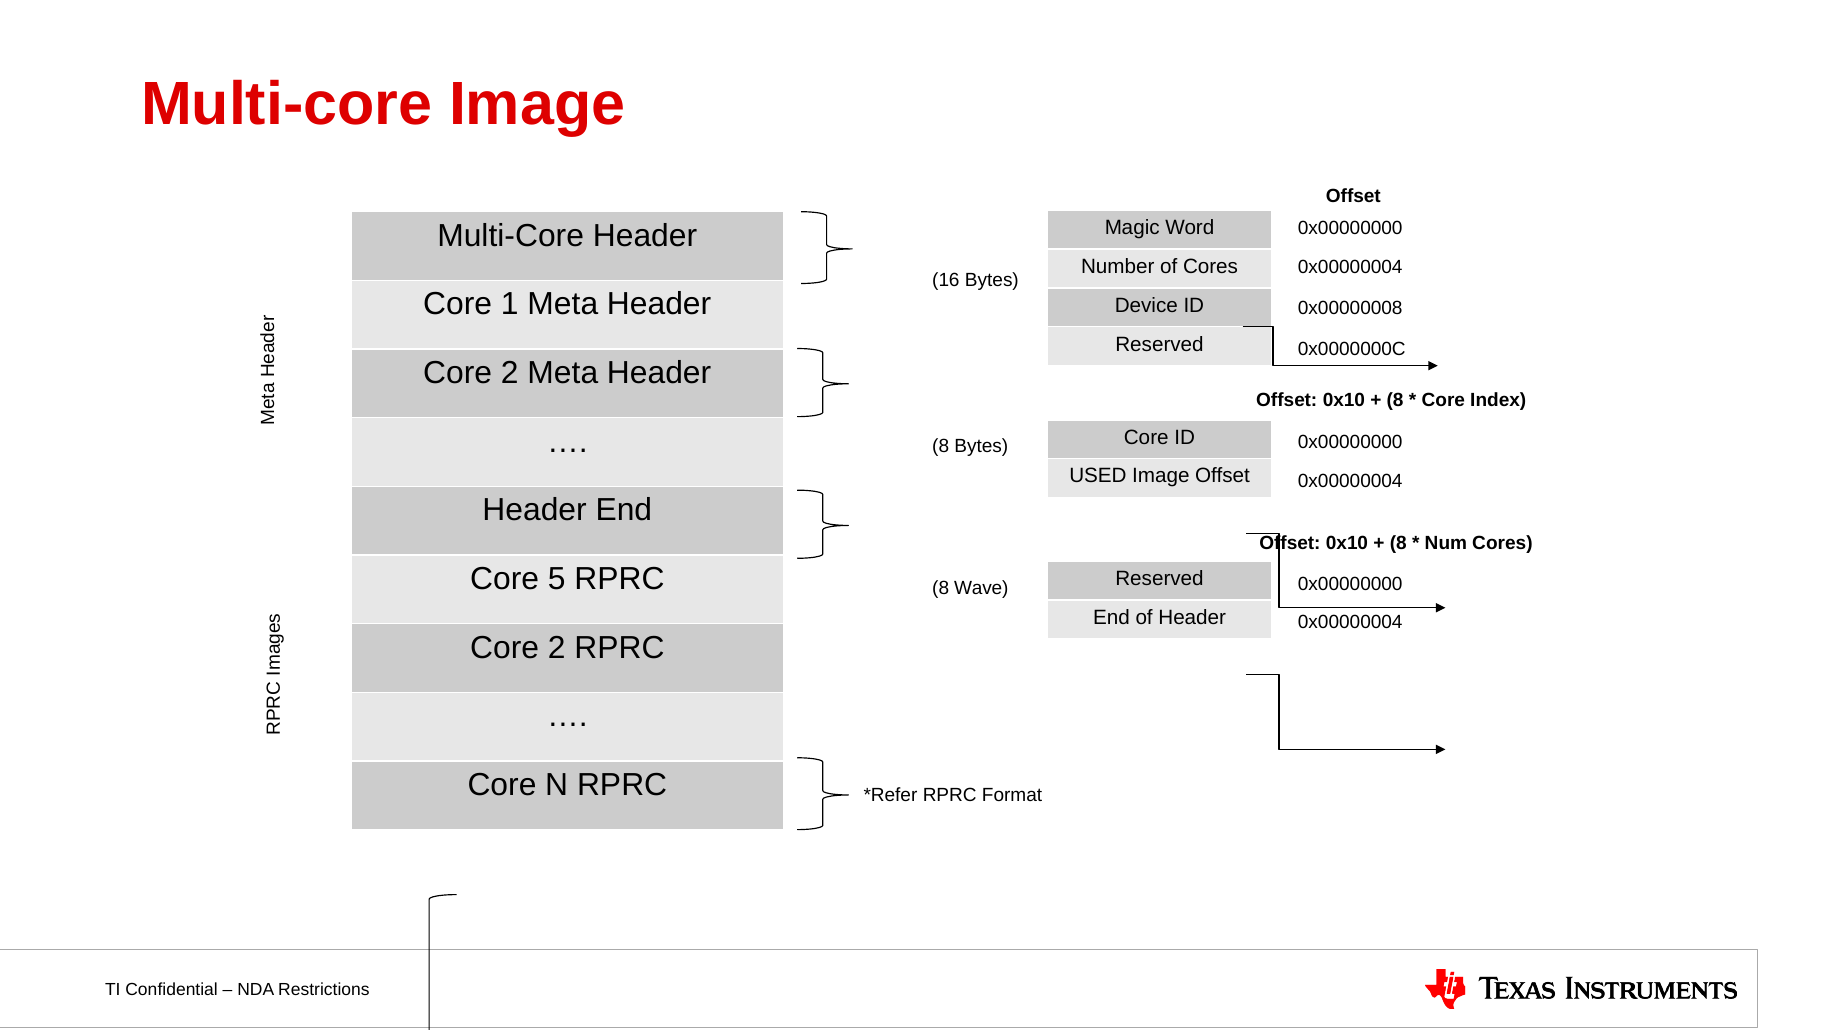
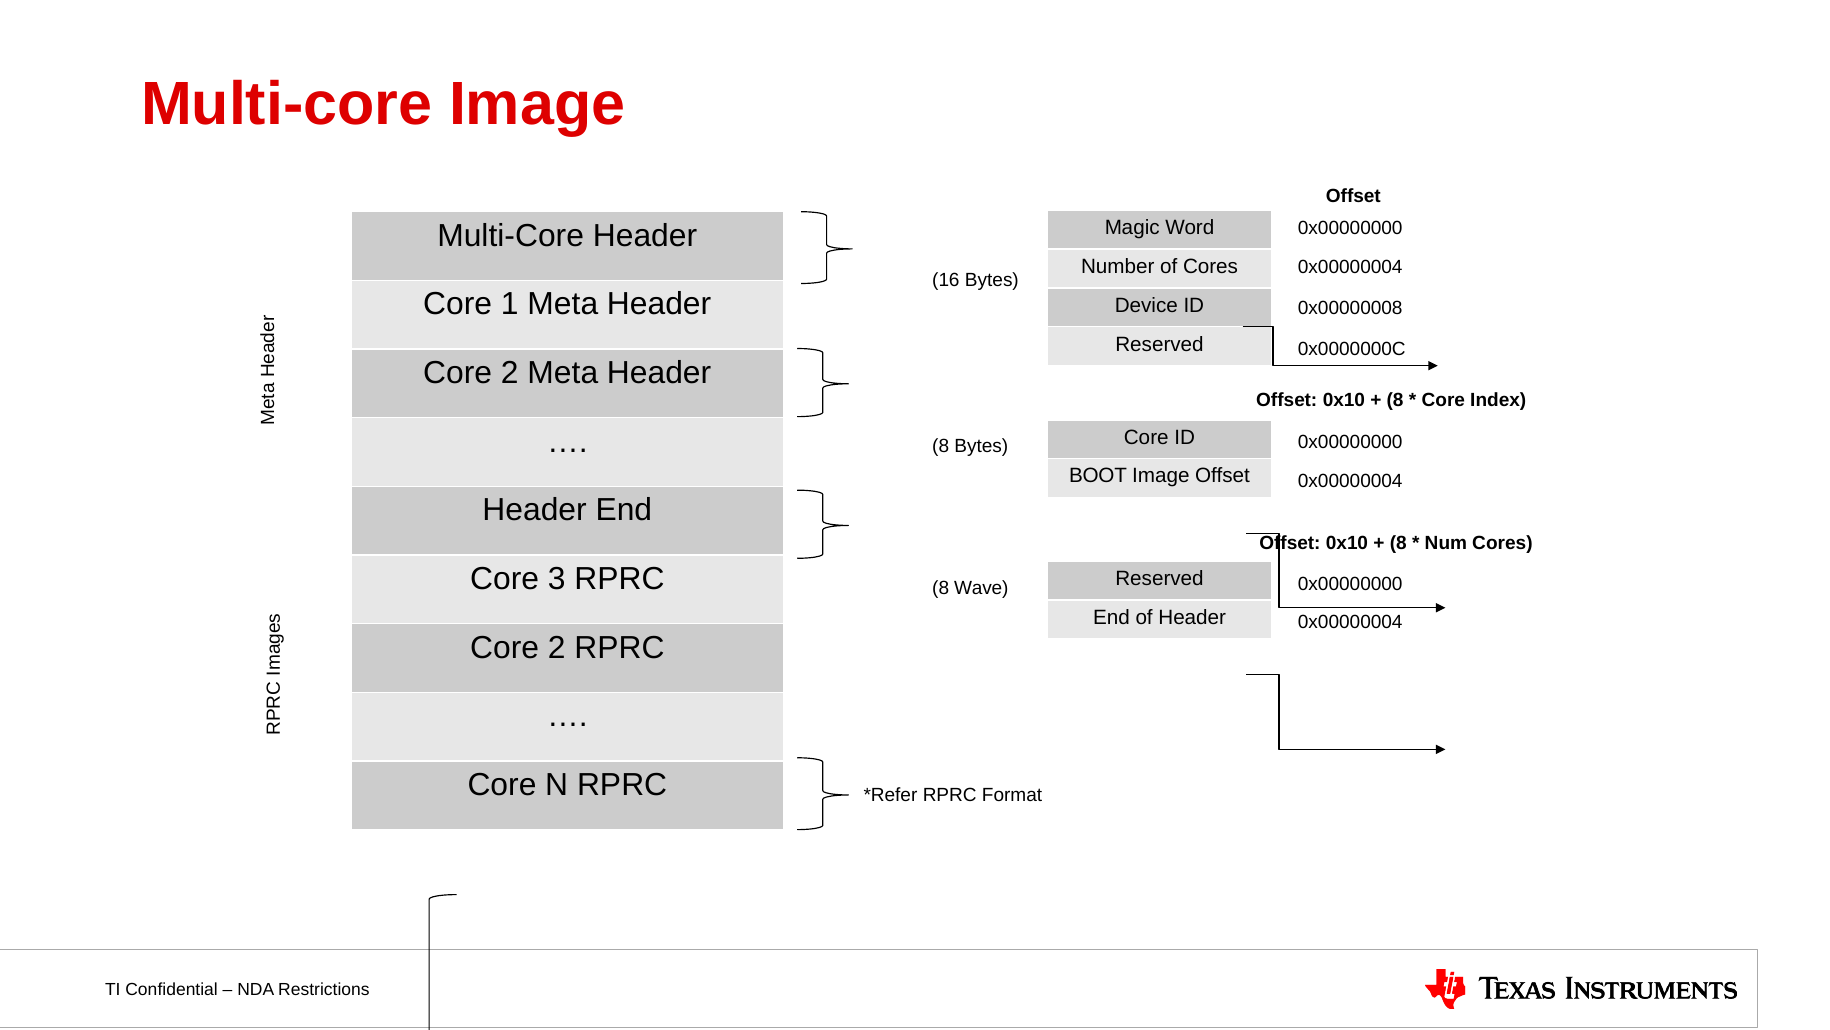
USED: USED -> BOOT
5: 5 -> 3
